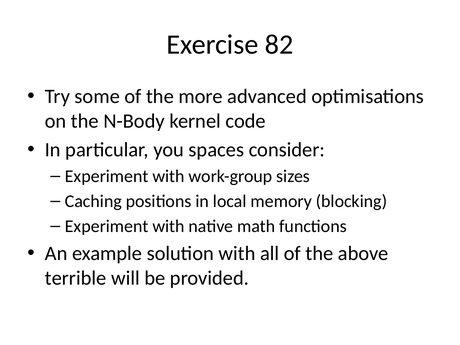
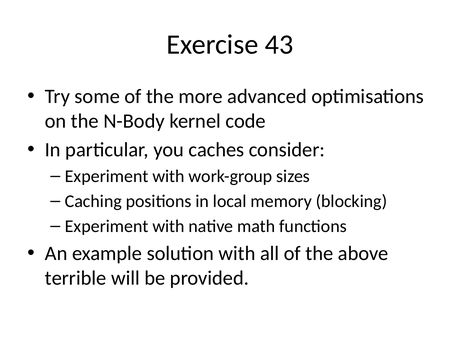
82: 82 -> 43
spaces: spaces -> caches
